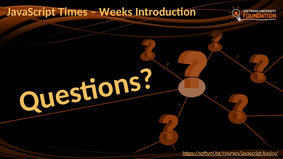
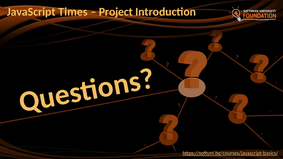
Weeks: Weeks -> Project
